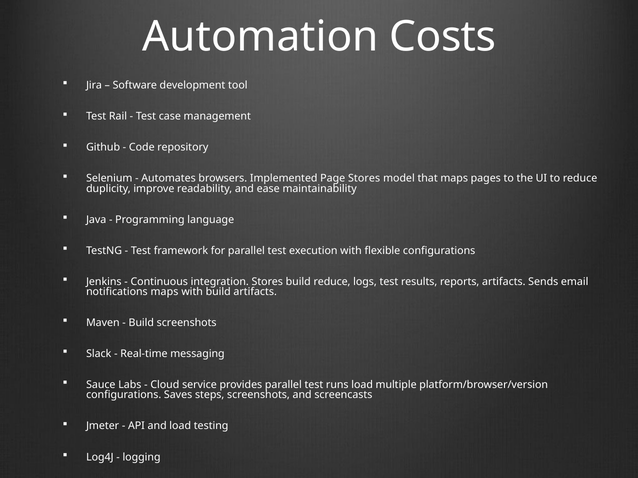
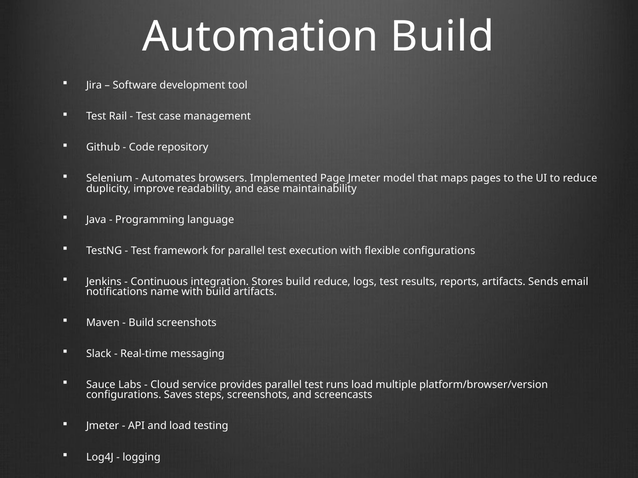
Automation Costs: Costs -> Build
Page Stores: Stores -> Jmeter
notifications maps: maps -> name
